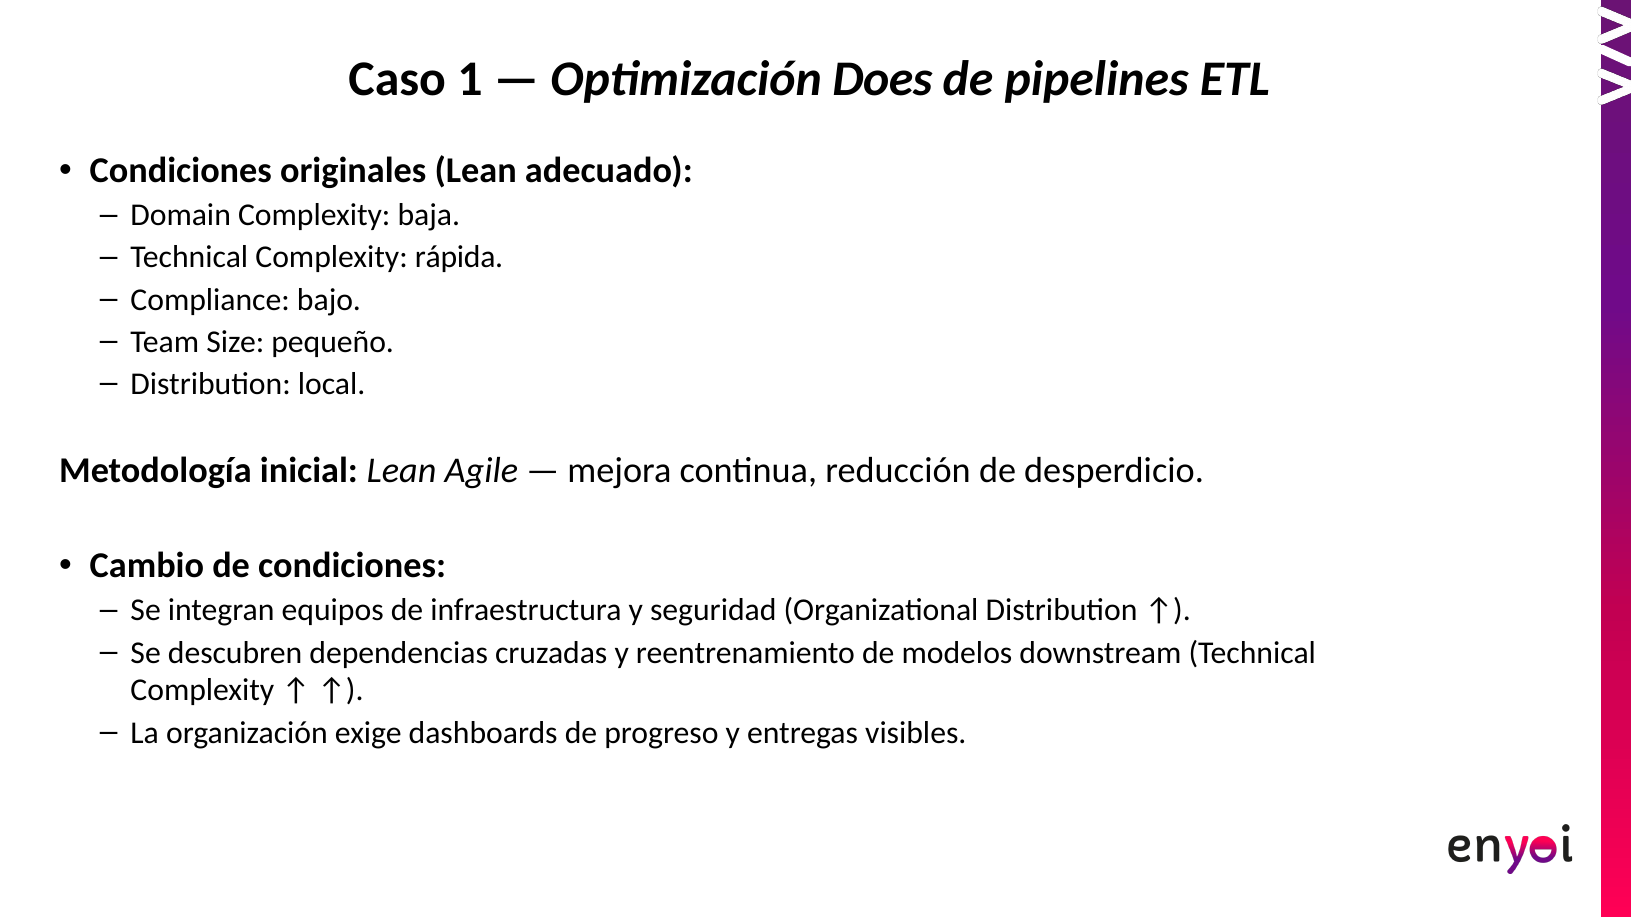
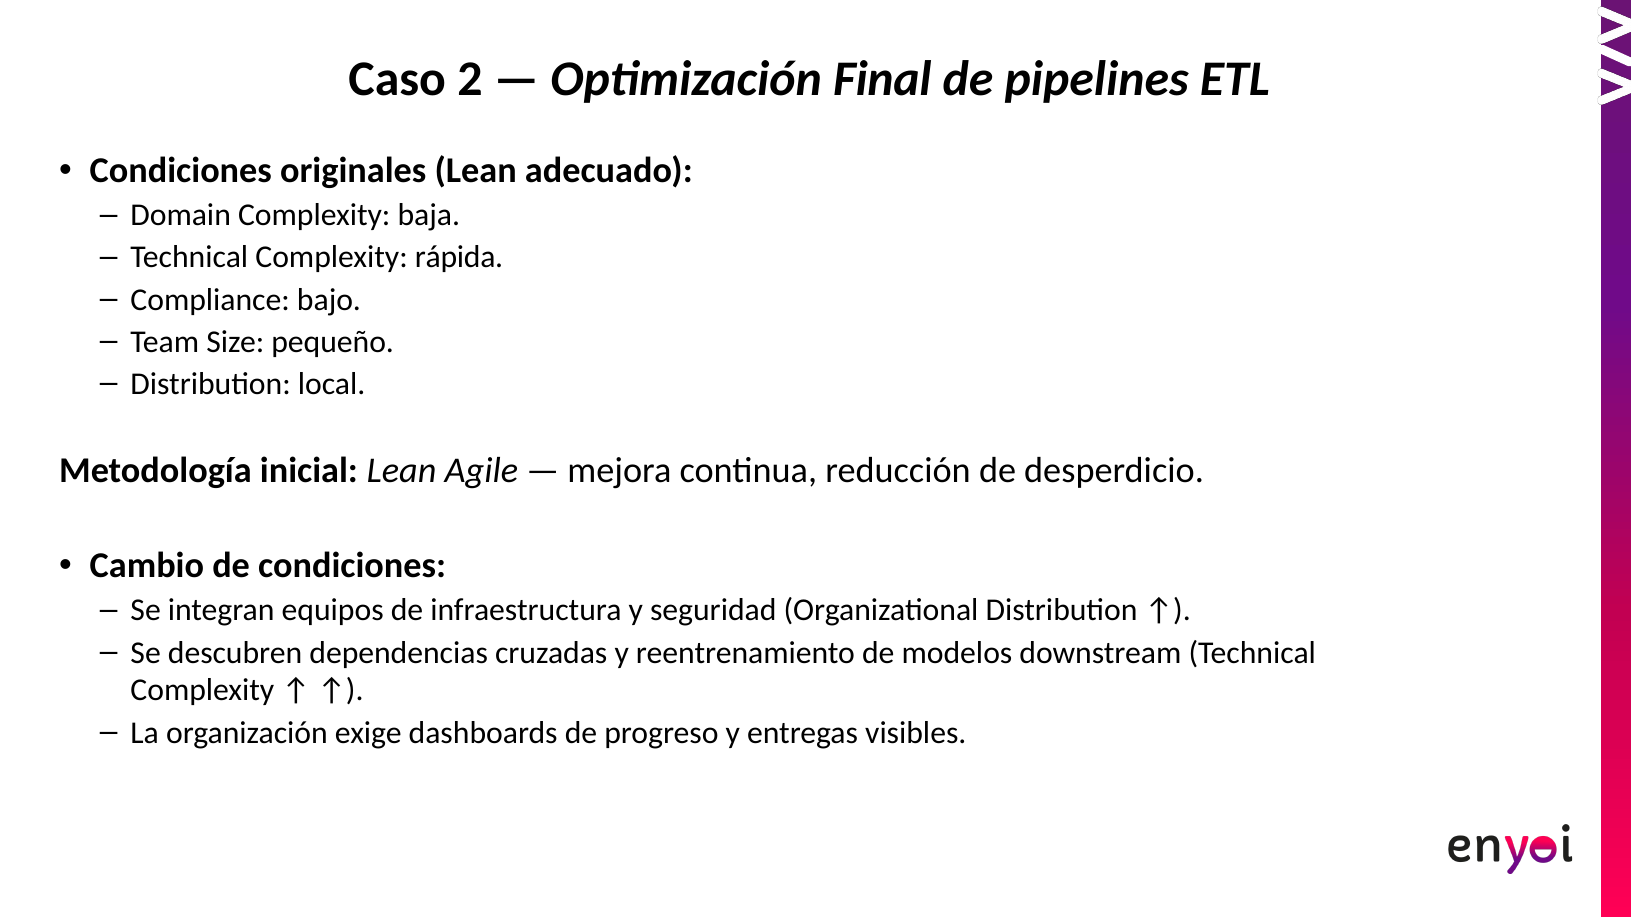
1: 1 -> 2
Does: Does -> Final
